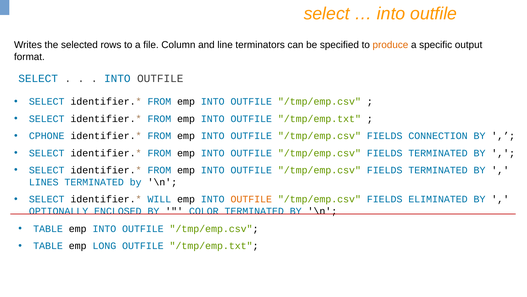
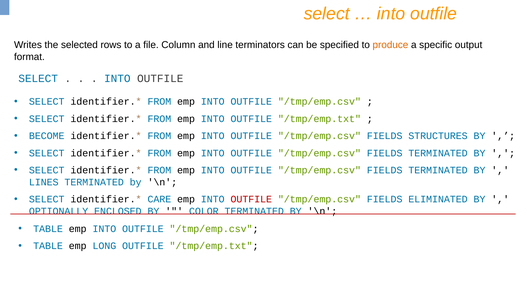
CPHONE: CPHONE -> BECOME
CONNECTION: CONNECTION -> STRUCTURES
WILL: WILL -> CARE
OUTFILE at (251, 199) colour: orange -> red
